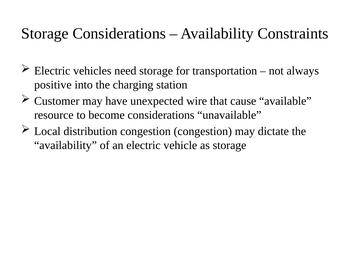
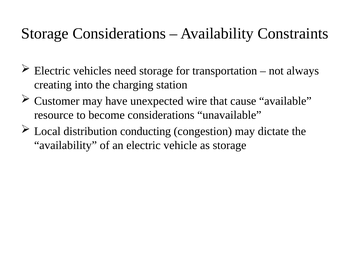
positive: positive -> creating
distribution congestion: congestion -> conducting
